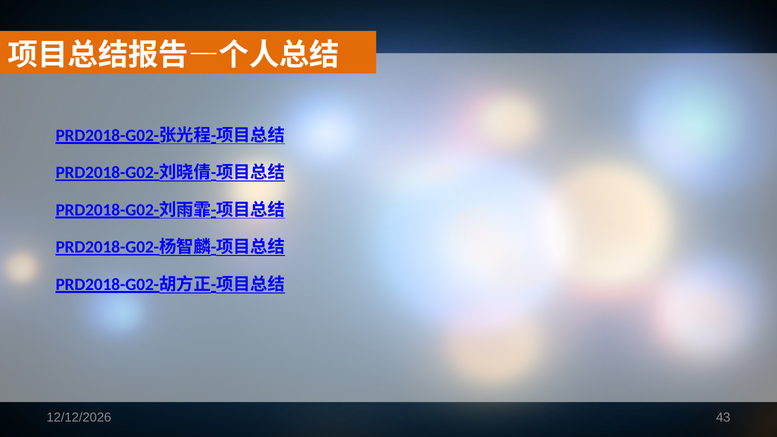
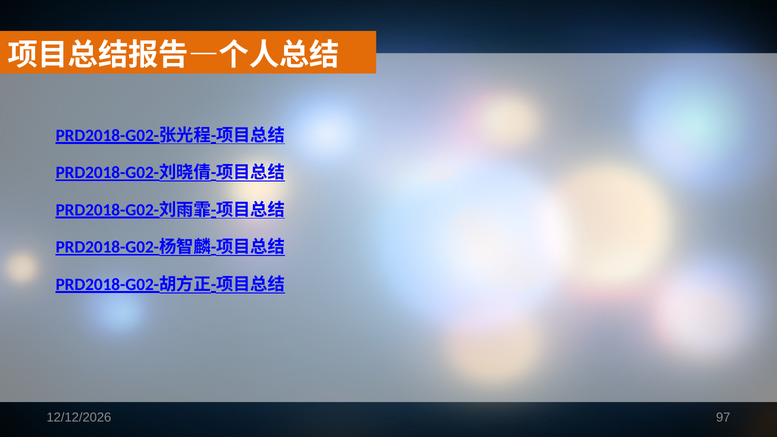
43: 43 -> 97
